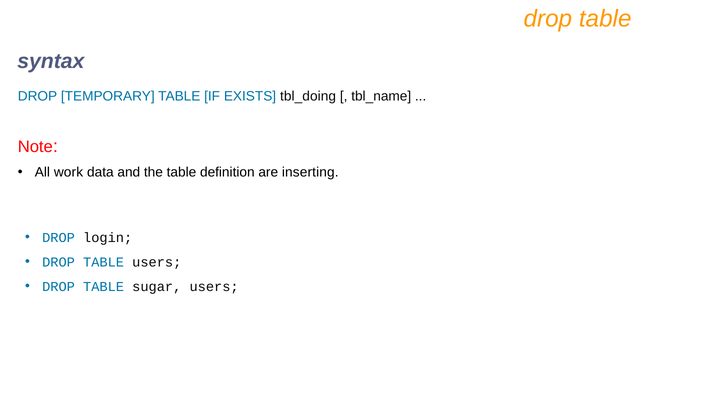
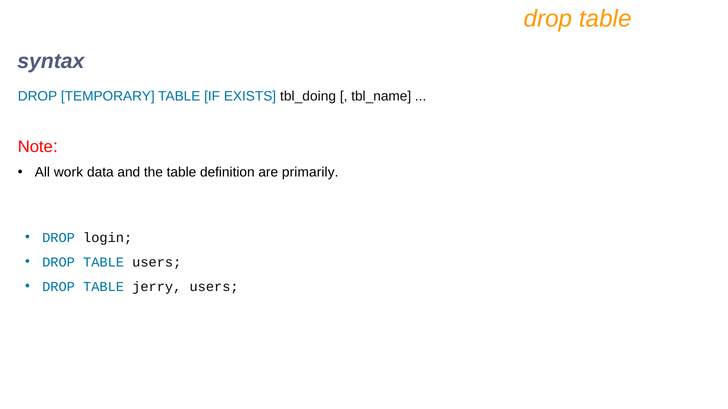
inserting: inserting -> primarily
sugar: sugar -> jerry
